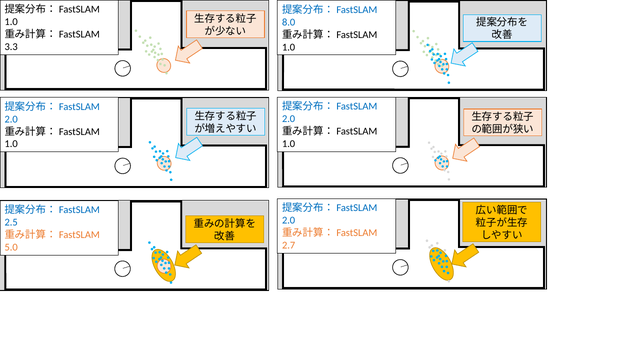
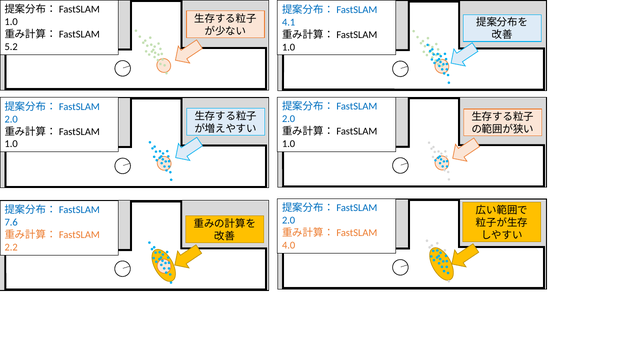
8.0: 8.0 -> 4.1
3.3: 3.3 -> 5.2
2.5: 2.5 -> 7.6
2.7: 2.7 -> 4.0
5.0: 5.0 -> 2.2
